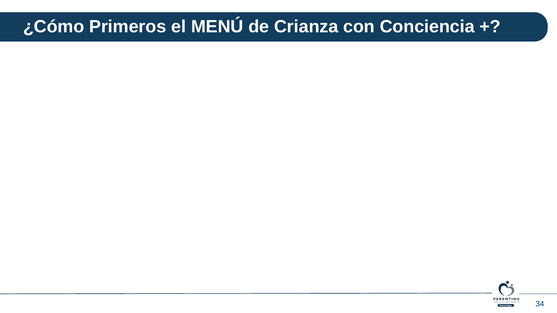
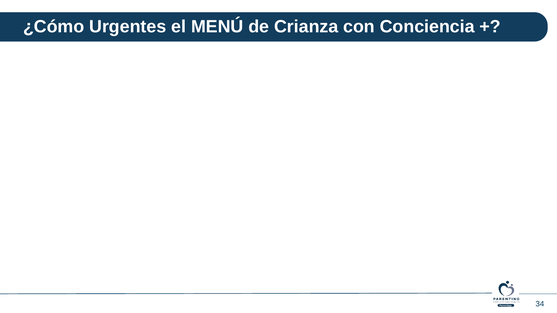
Primeros: Primeros -> Urgentes
